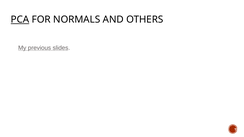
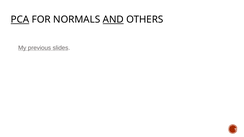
AND underline: none -> present
